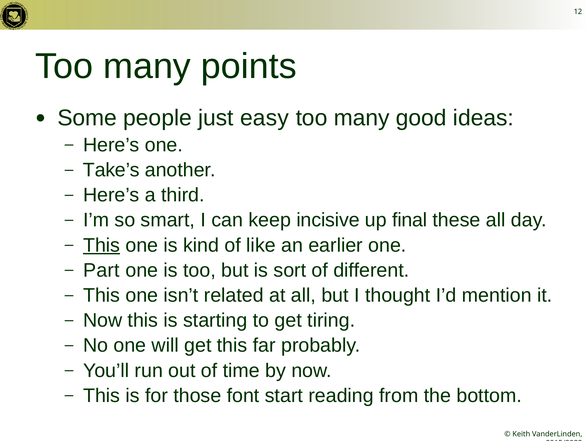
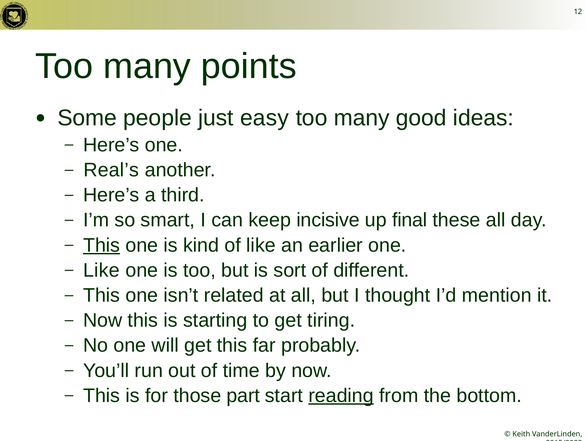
Take’s: Take’s -> Real’s
Part at (101, 270): Part -> Like
font: font -> part
reading underline: none -> present
